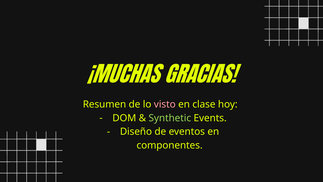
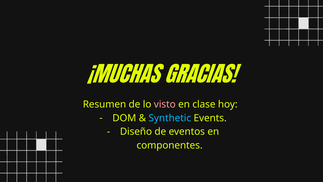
Synthetic colour: light green -> light blue
